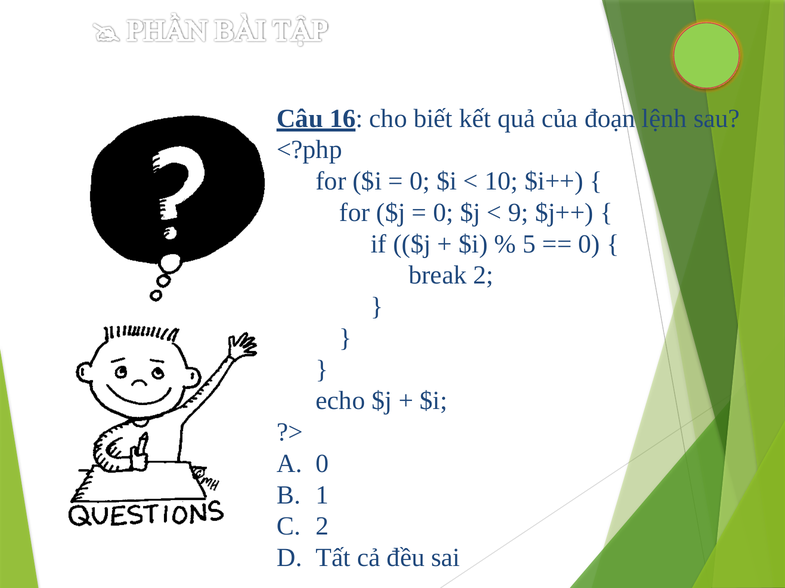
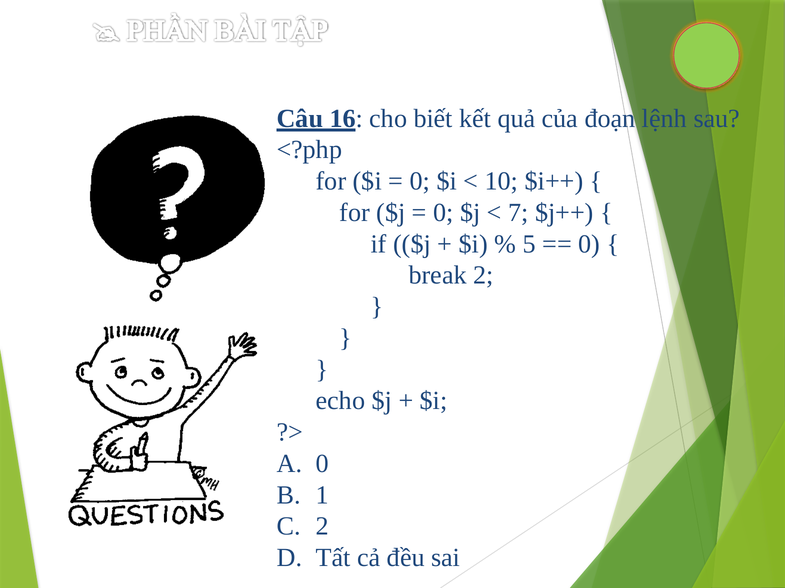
9: 9 -> 7
